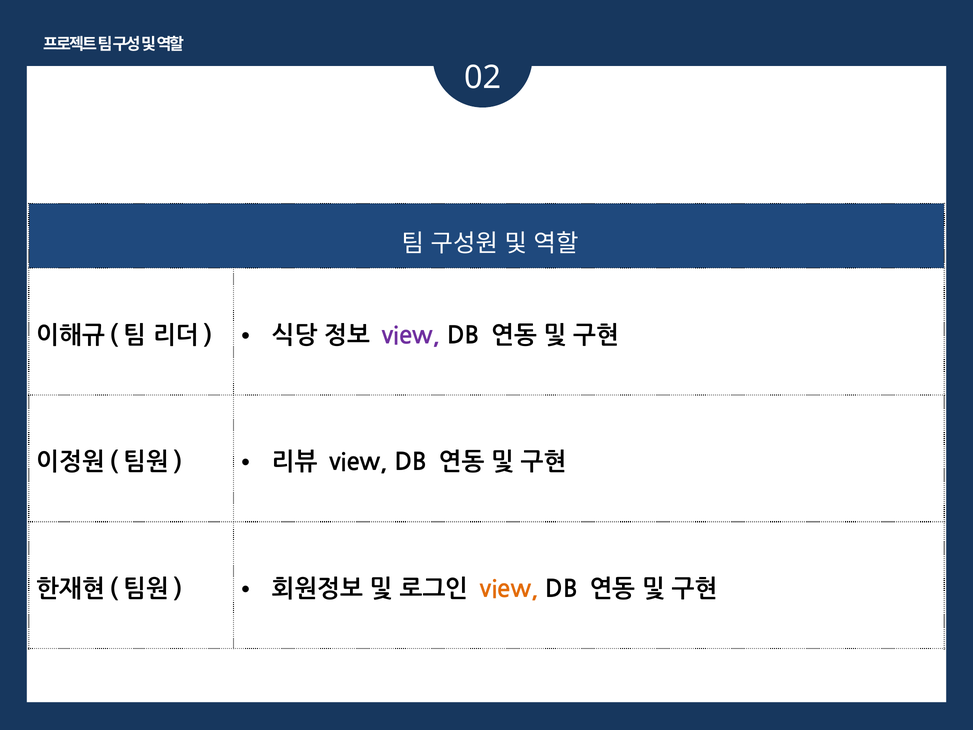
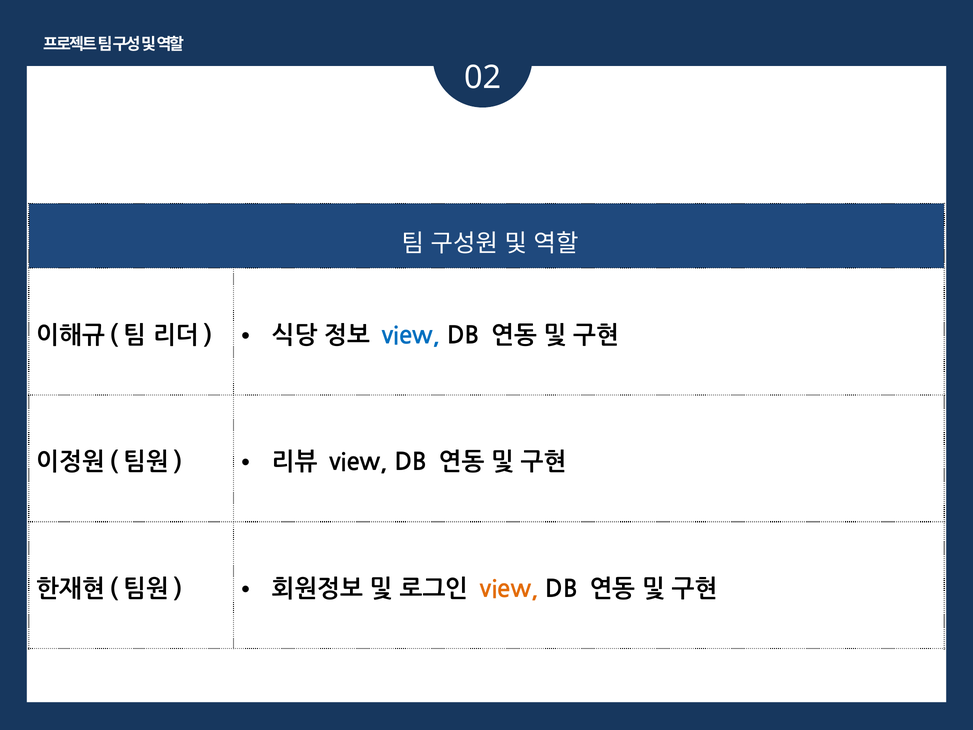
view at (411, 336) colour: purple -> blue
